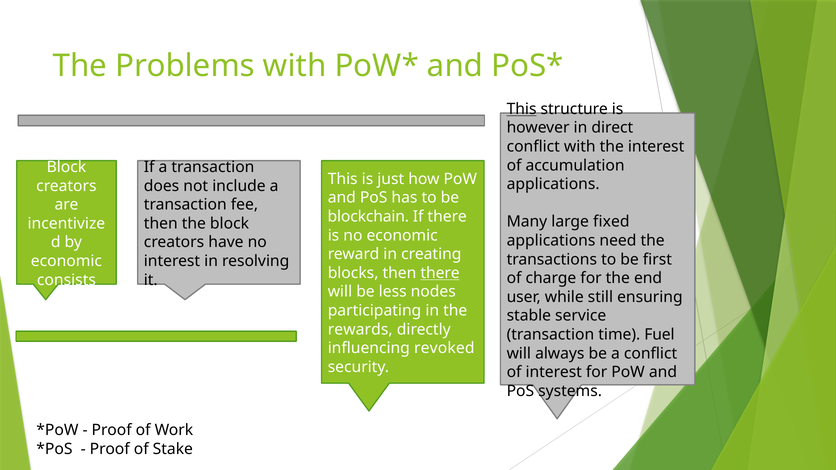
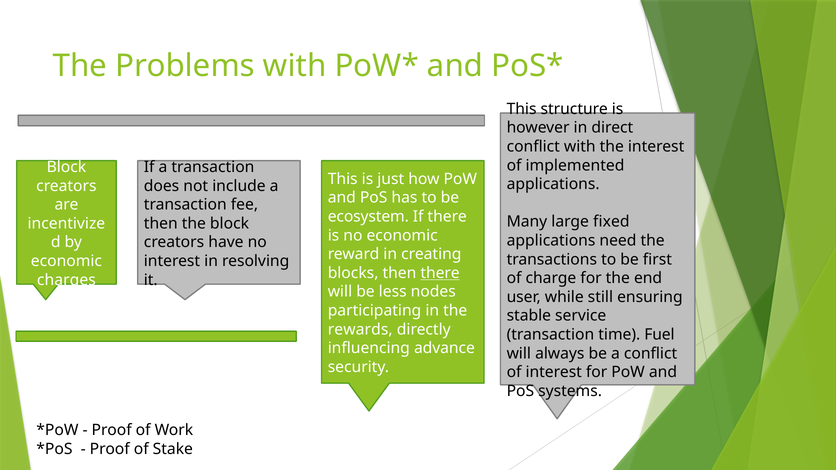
This at (522, 109) underline: present -> none
accumulation: accumulation -> implemented
blockchain: blockchain -> ecosystem
consists: consists -> charges
revoked: revoked -> advance
